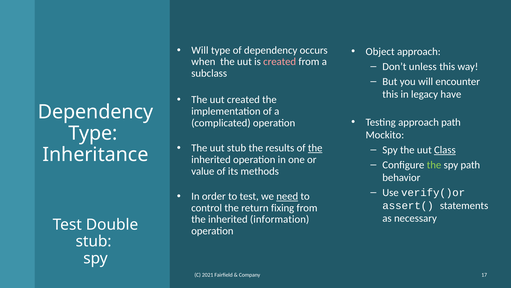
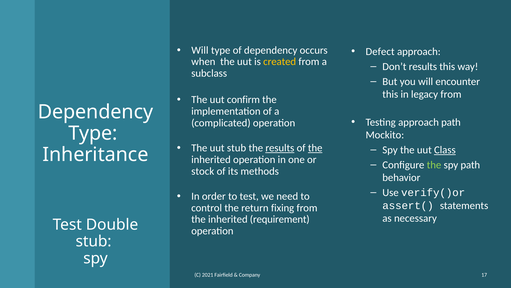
Object: Object -> Defect
created at (280, 62) colour: pink -> yellow
Don’t unless: unless -> results
legacy have: have -> from
uut created: created -> confirm
results at (280, 148) underline: none -> present
value: value -> stock
need underline: present -> none
information: information -> requirement
